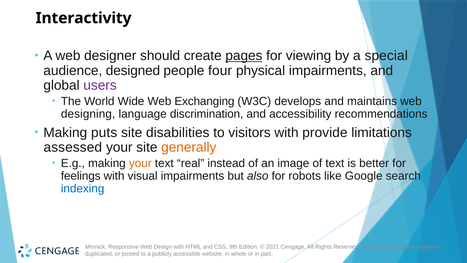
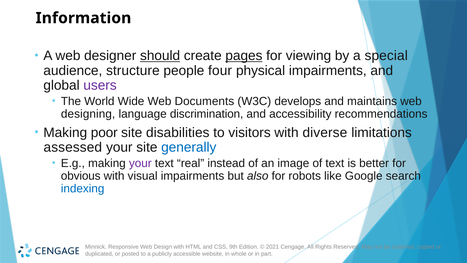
Interactivity: Interactivity -> Information
should underline: none -> present
designed: designed -> structure
Exchanging: Exchanging -> Documents
puts: puts -> poor
provide: provide -> diverse
generally colour: orange -> blue
your at (140, 163) colour: orange -> purple
feelings: feelings -> obvious
